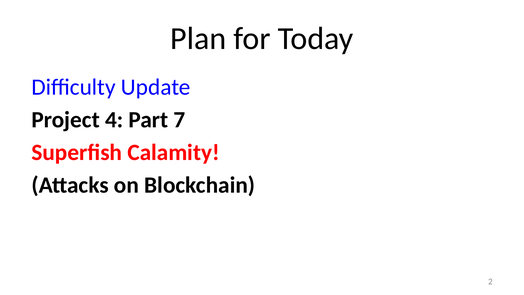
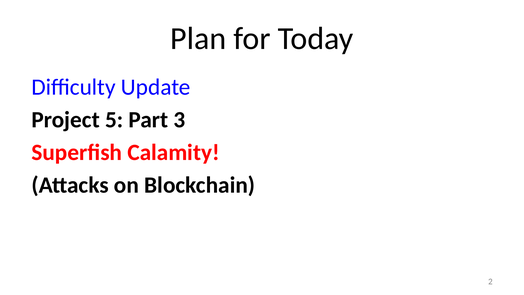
4: 4 -> 5
7: 7 -> 3
